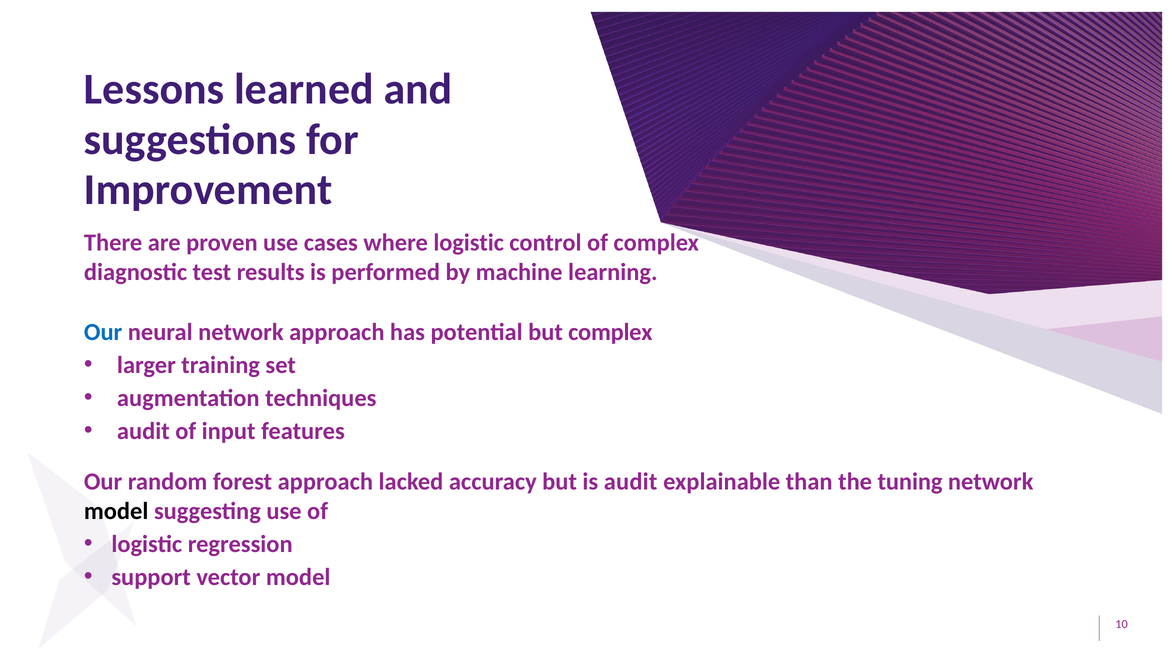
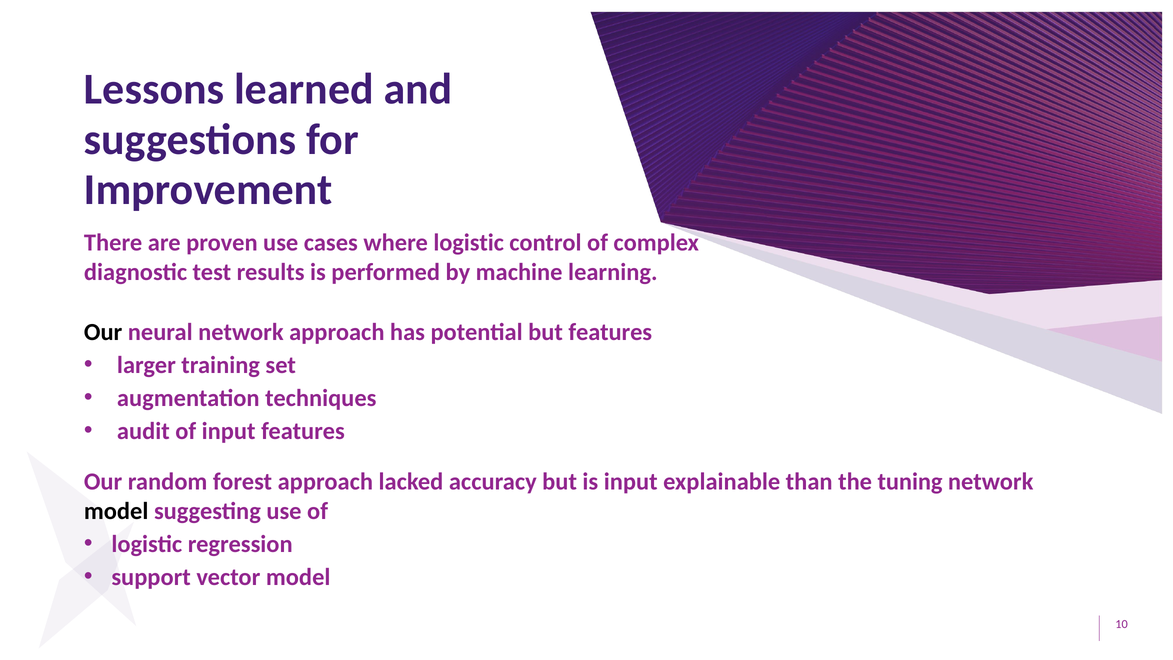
Our at (103, 332) colour: blue -> black
but complex: complex -> features
is audit: audit -> input
